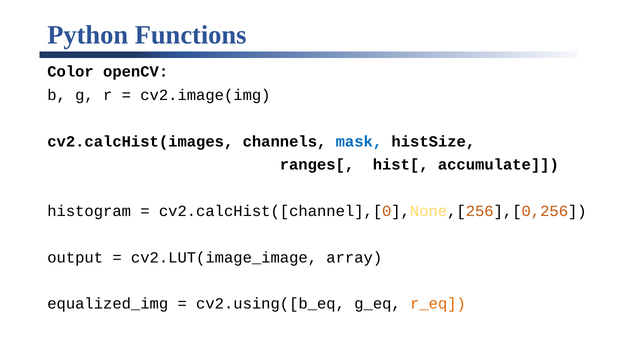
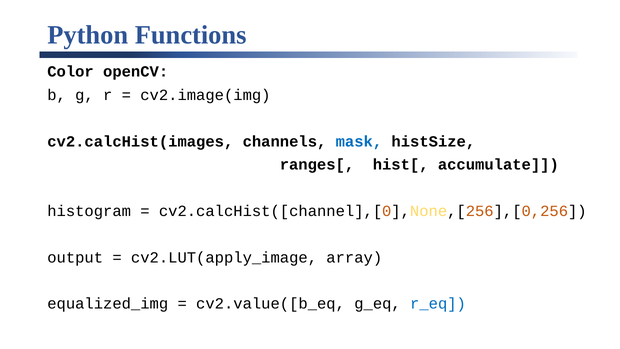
cv2.LUT(image_image: cv2.LUT(image_image -> cv2.LUT(apply_image
cv2.using([b_eq: cv2.using([b_eq -> cv2.value([b_eq
r_eq colour: orange -> blue
